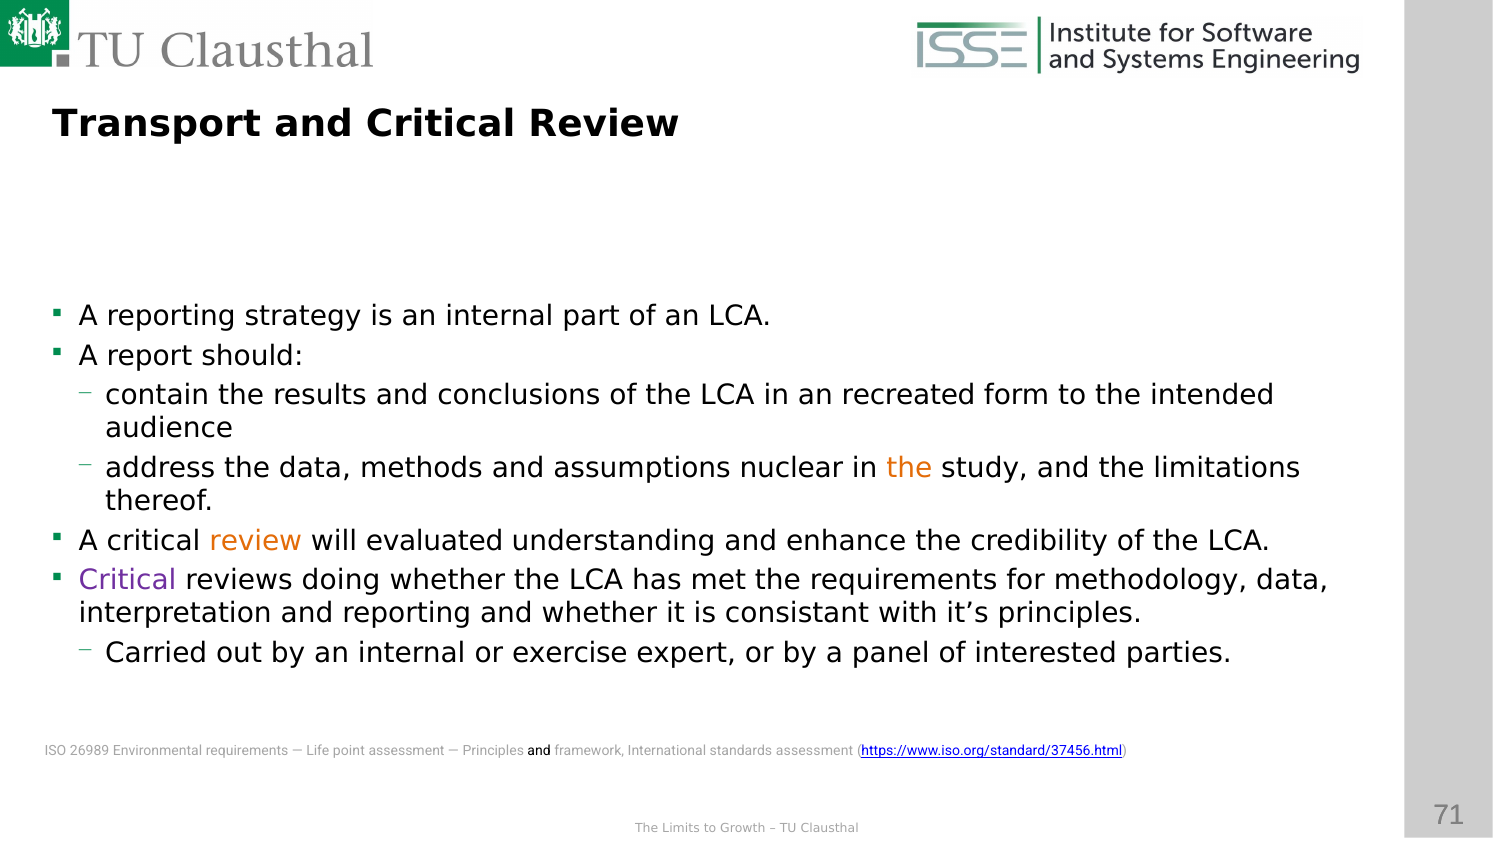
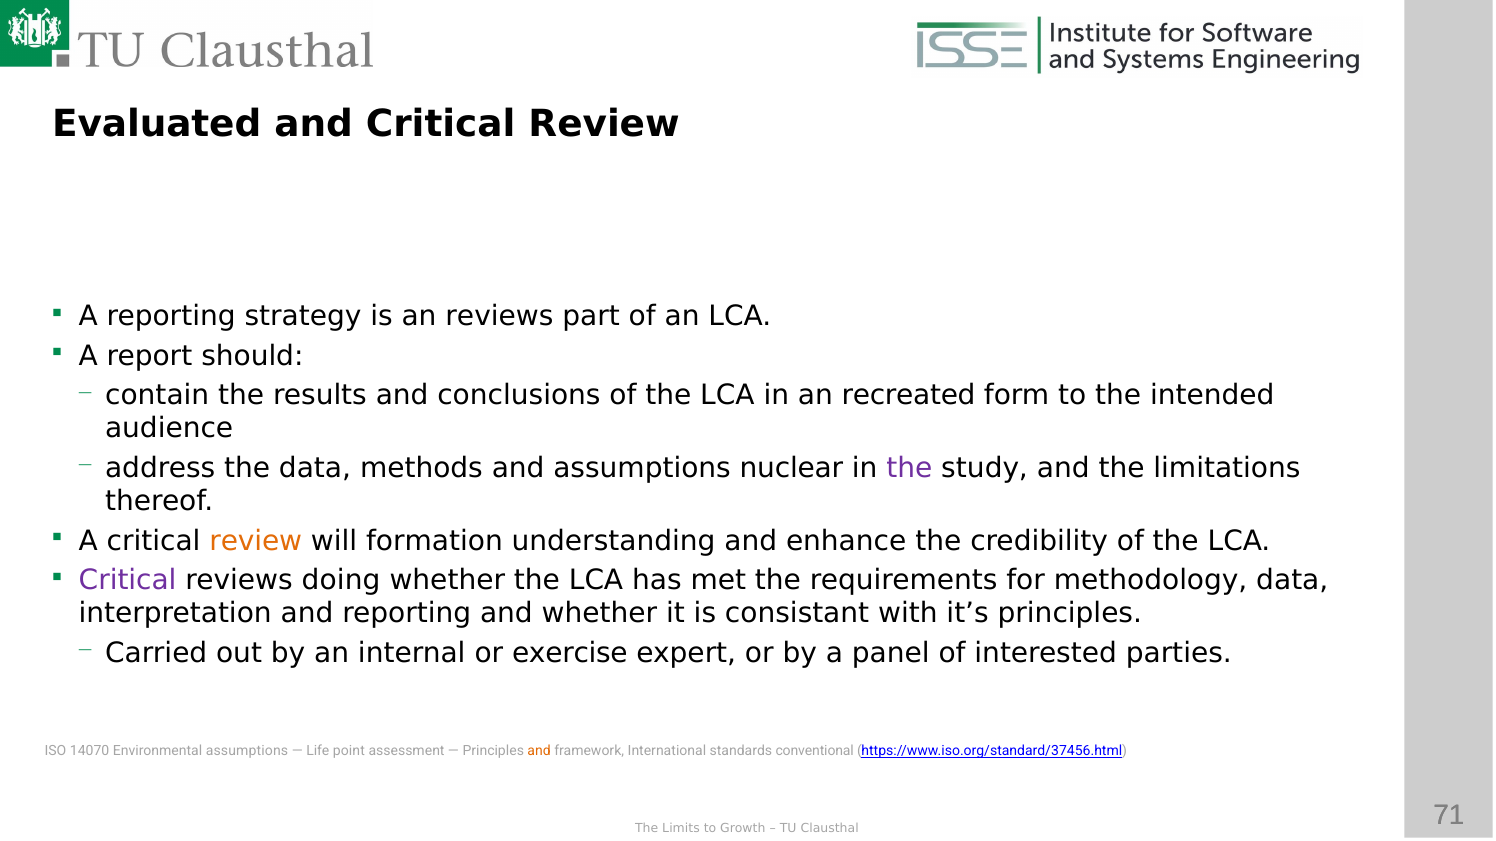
Transport: Transport -> Evaluated
is an internal: internal -> reviews
the at (909, 468) colour: orange -> purple
evaluated: evaluated -> formation
26989: 26989 -> 14070
Environmental requirements: requirements -> assumptions
and at (539, 752) colour: black -> orange
standards assessment: assessment -> conventional
